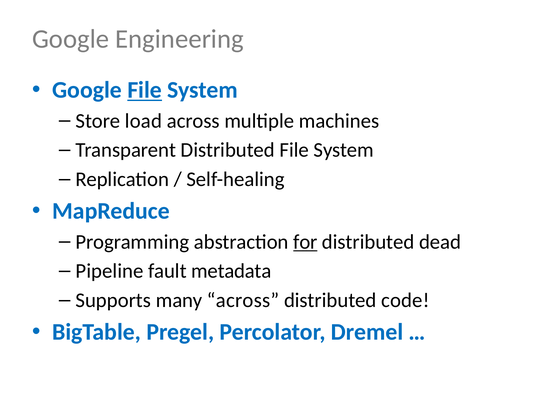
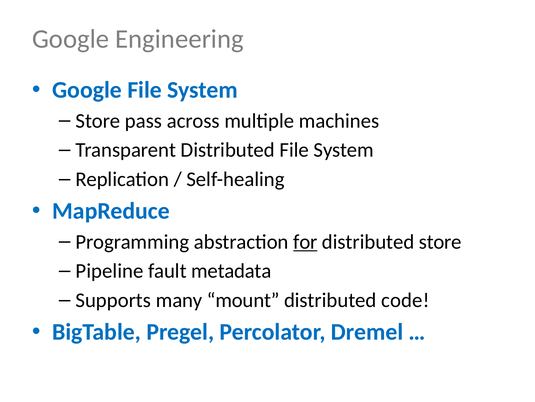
File at (145, 90) underline: present -> none
load: load -> pass
distributed dead: dead -> store
many across: across -> mount
